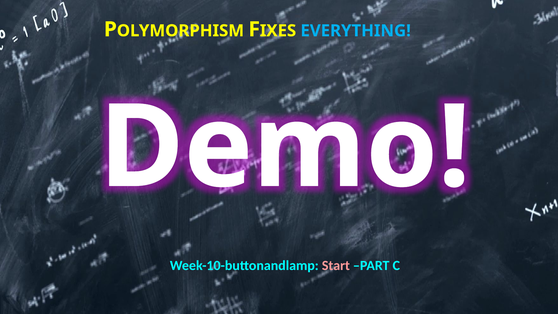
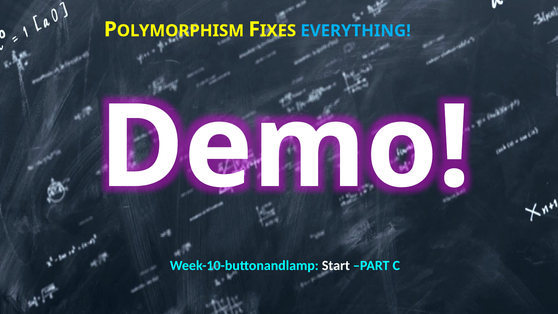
Start colour: pink -> white
